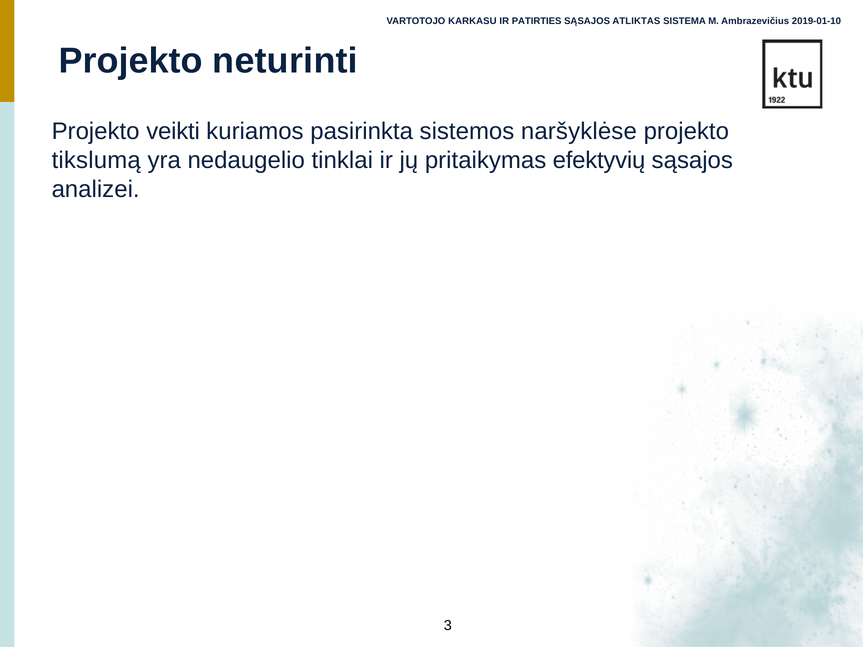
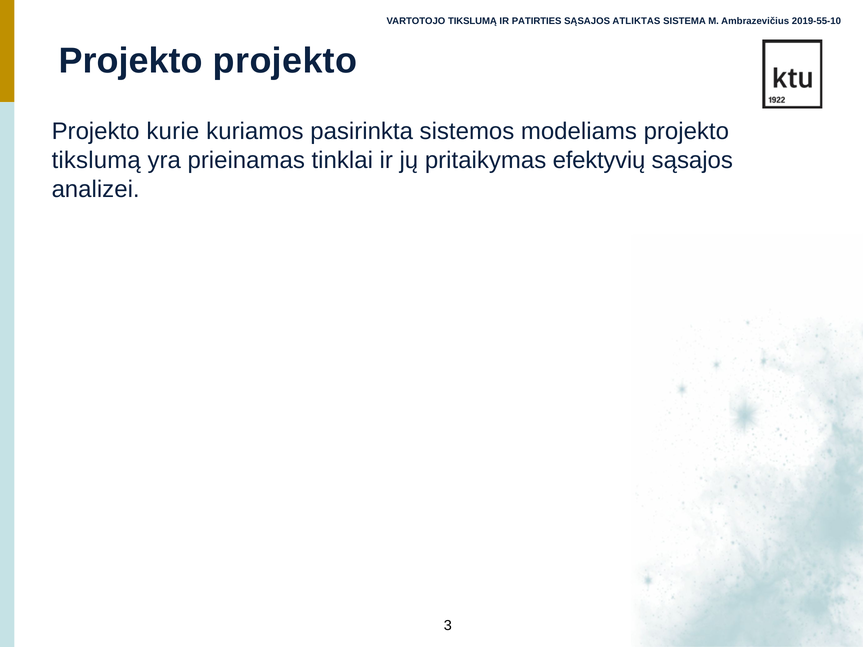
VARTOTOJO KARKASU: KARKASU -> TIKSLUMĄ
2019-01-10: 2019-01-10 -> 2019-55-10
Projekto neturinti: neturinti -> projekto
veikti: veikti -> kurie
naršyklėse: naršyklėse -> modeliams
nedaugelio: nedaugelio -> prieinamas
